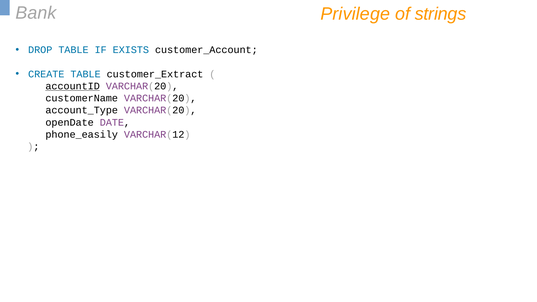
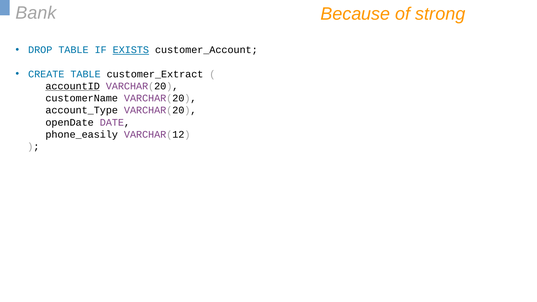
Privilege: Privilege -> Because
strings: strings -> strong
EXISTS underline: none -> present
